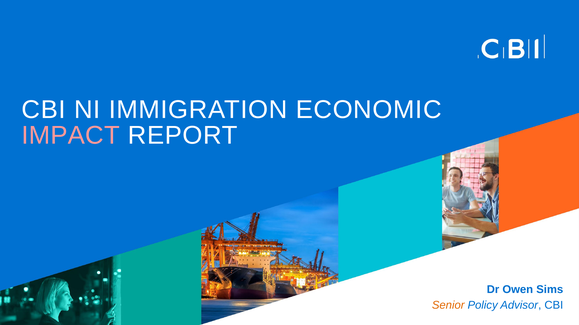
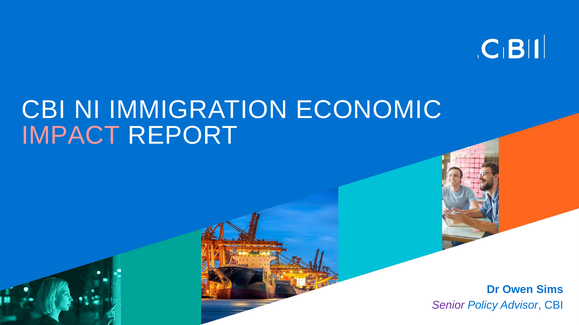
Senior colour: orange -> purple
